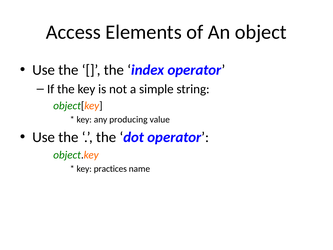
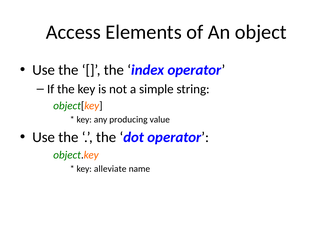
practices: practices -> alleviate
